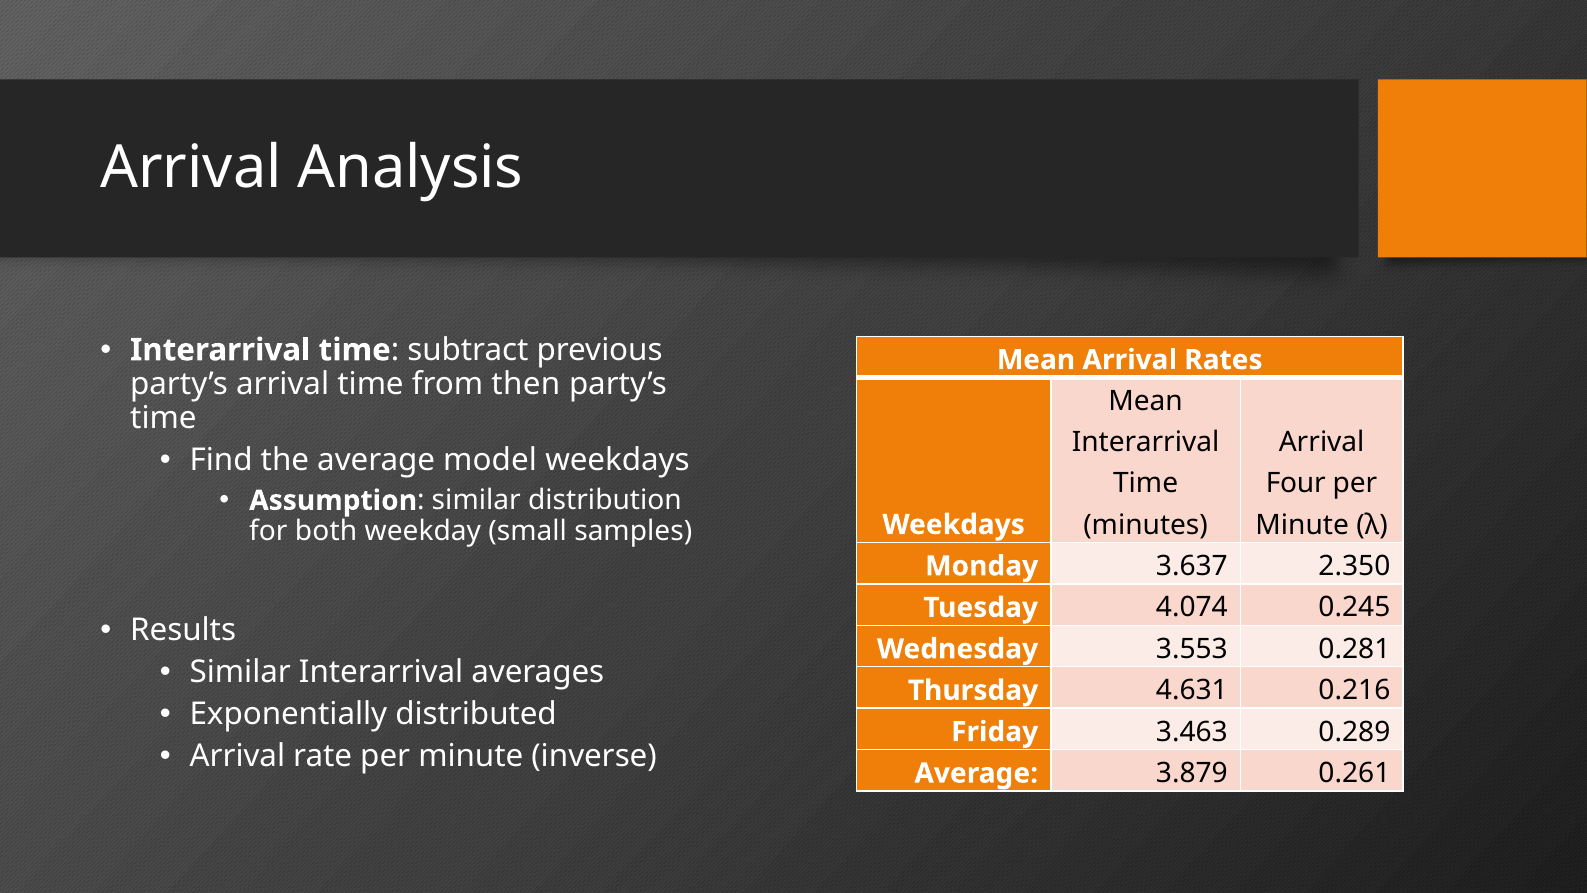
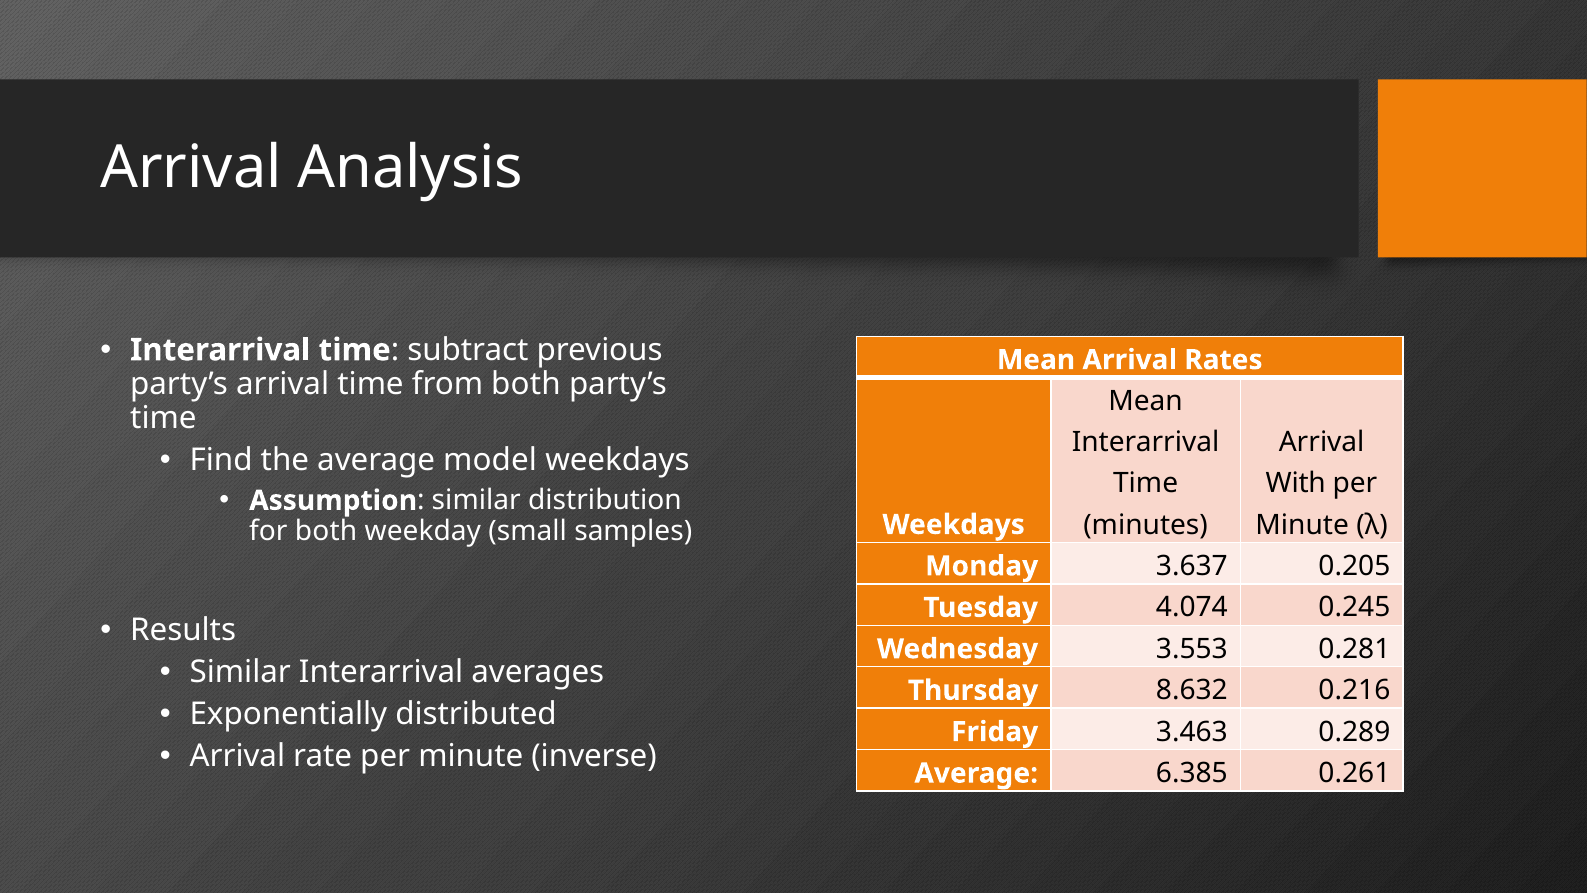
from then: then -> both
Four: Four -> With
2.350: 2.350 -> 0.205
4.631: 4.631 -> 8.632
3.879: 3.879 -> 6.385
